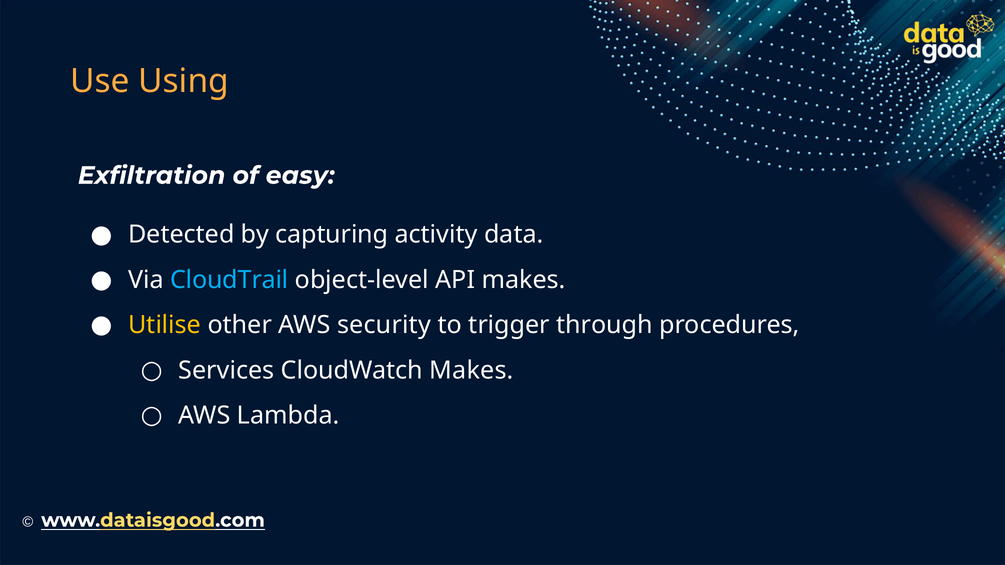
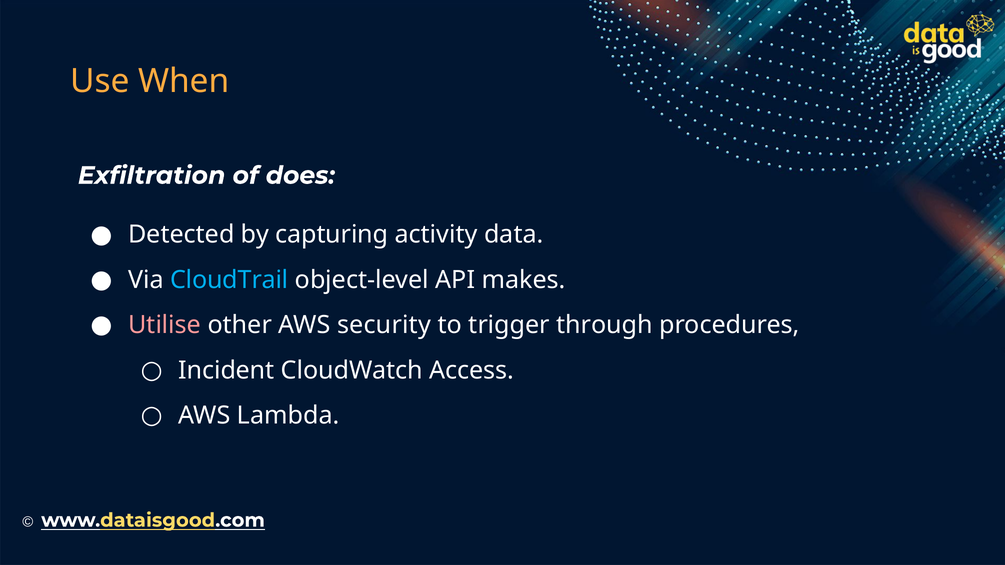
Using: Using -> When
easy: easy -> does
Utilise colour: yellow -> pink
Services: Services -> Incident
CloudWatch Makes: Makes -> Access
